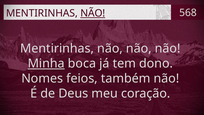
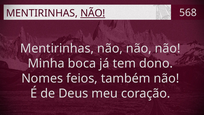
Minha underline: present -> none
